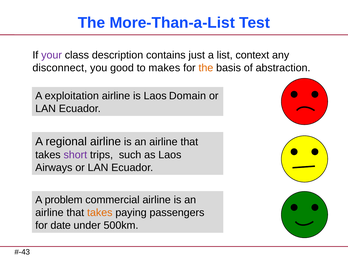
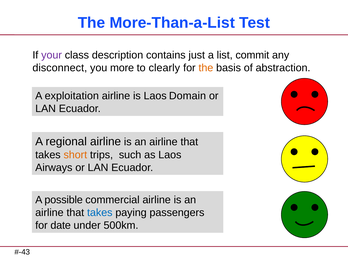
context: context -> commit
good: good -> more
makes: makes -> clearly
short colour: purple -> orange
problem: problem -> possible
takes at (100, 213) colour: orange -> blue
